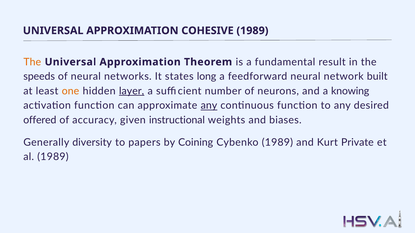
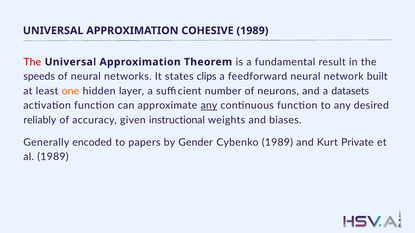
The at (32, 62) colour: orange -> red
long: long -> clips
layer underline: present -> none
knowing: knowing -> datasets
offered: offered -> reliably
diversity: diversity -> encoded
Coining: Coining -> Gender
